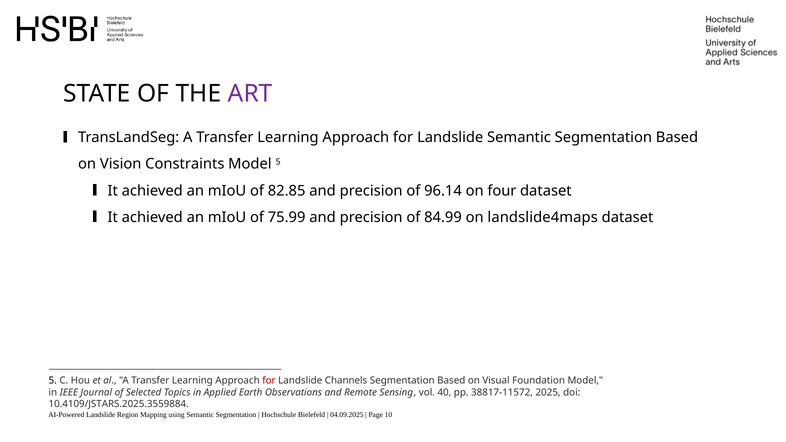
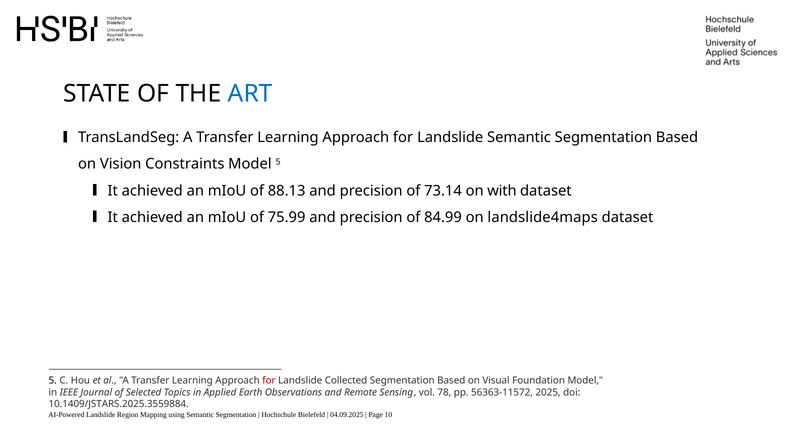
ART colour: purple -> blue
82.85: 82.85 -> 88.13
96.14: 96.14 -> 73.14
four: four -> with
Channels: Channels -> Collected
40: 40 -> 78
38817-11572: 38817-11572 -> 56363-11572
10.4109/JSTARS.2025.3559884: 10.4109/JSTARS.2025.3559884 -> 10.1409/JSTARS.2025.3559884
